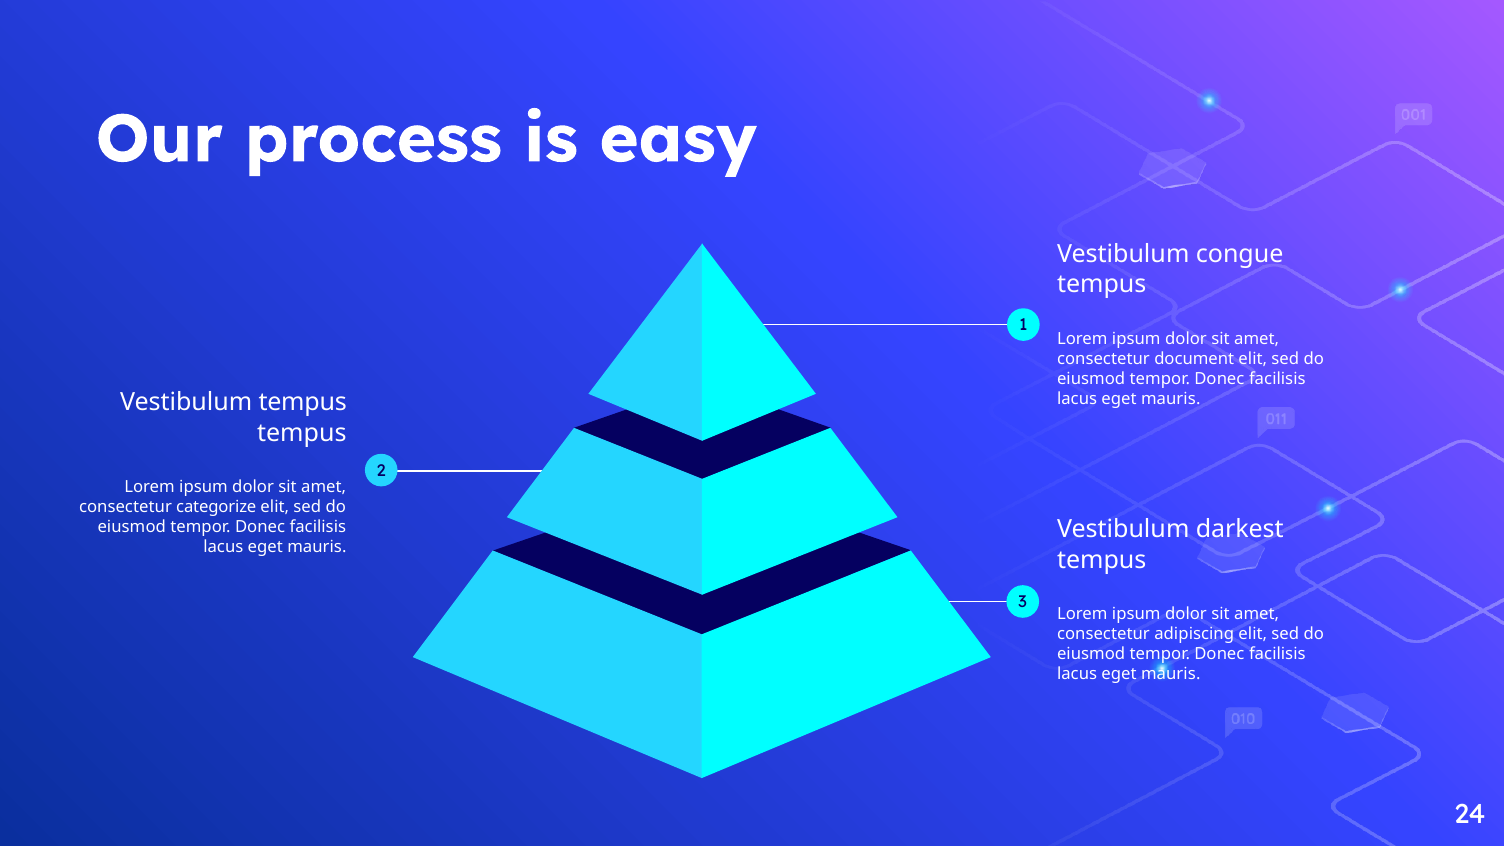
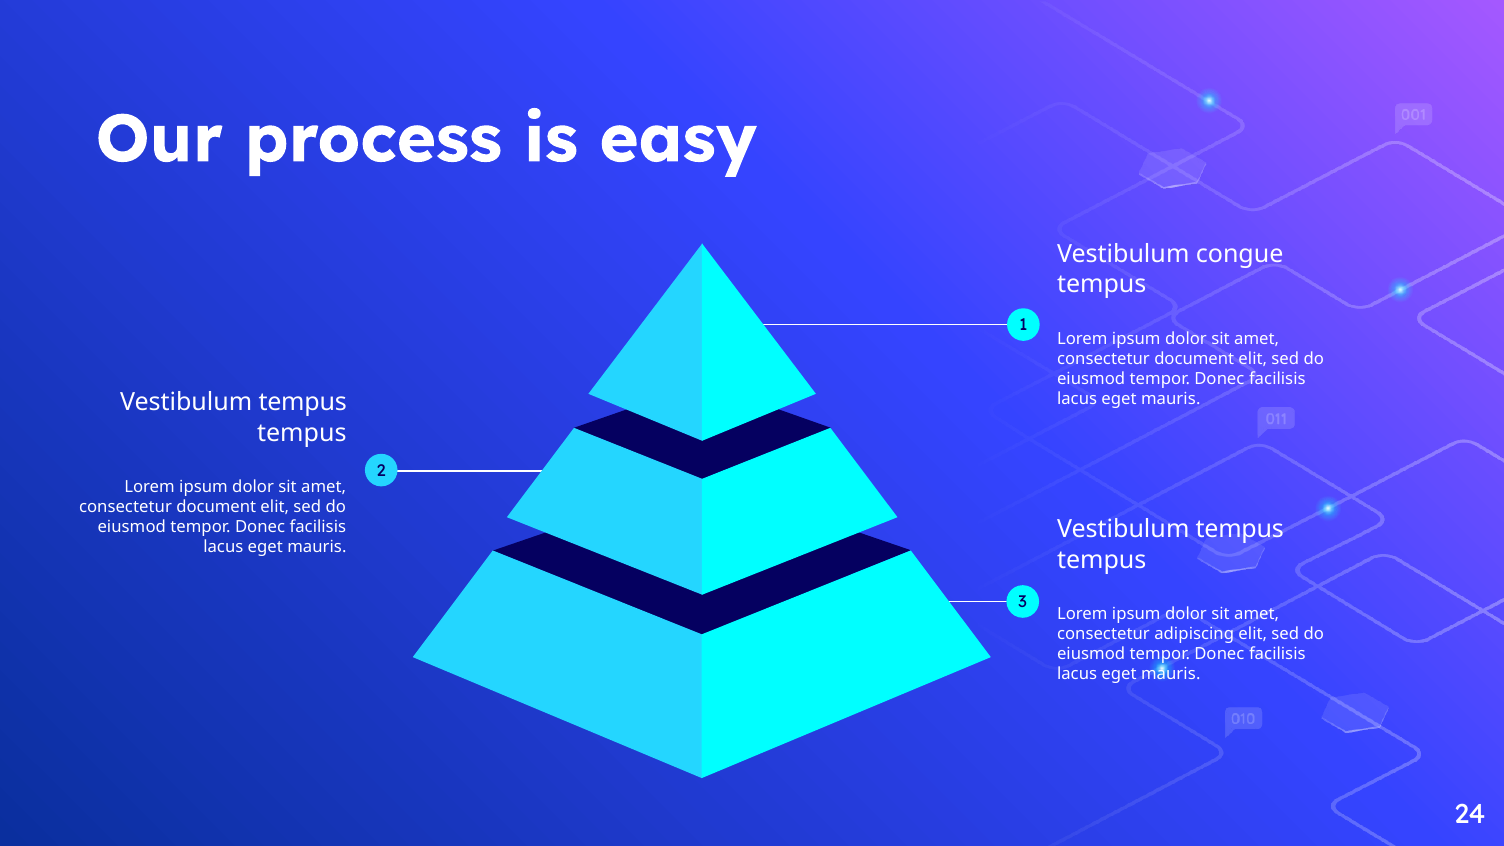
categorize at (216, 507): categorize -> document
darkest at (1240, 530): darkest -> tempus
